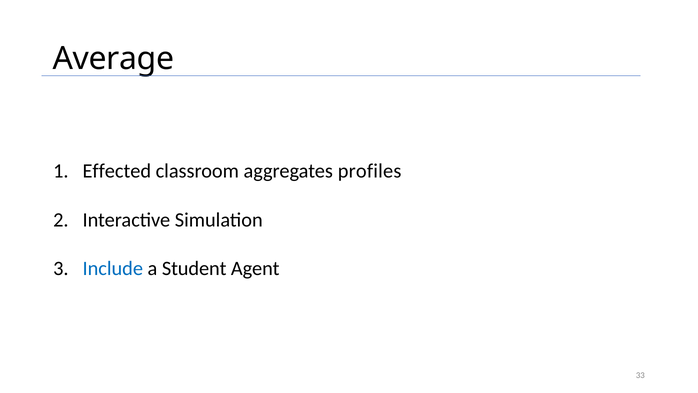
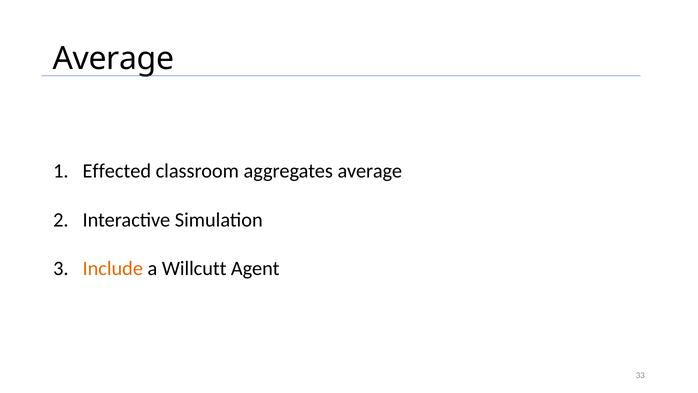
aggregates profiles: profiles -> average
Include colour: blue -> orange
Student: Student -> Willcutt
